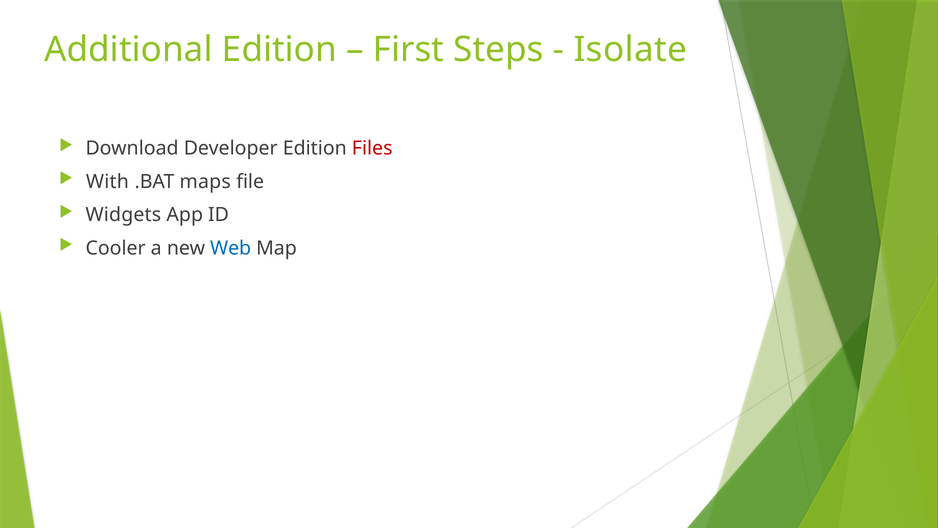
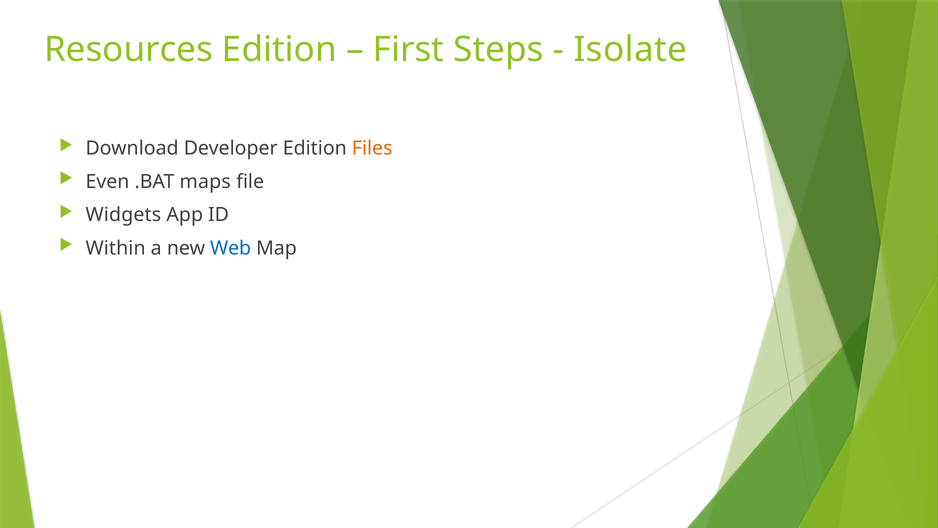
Additional: Additional -> Resources
Files colour: red -> orange
With: With -> Even
Cooler: Cooler -> Within
